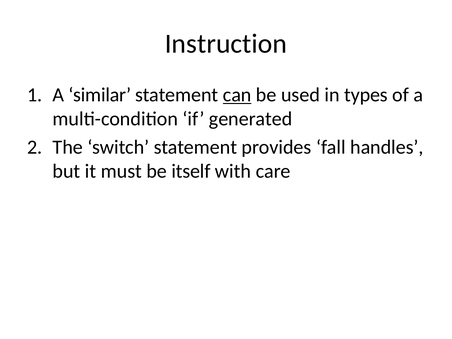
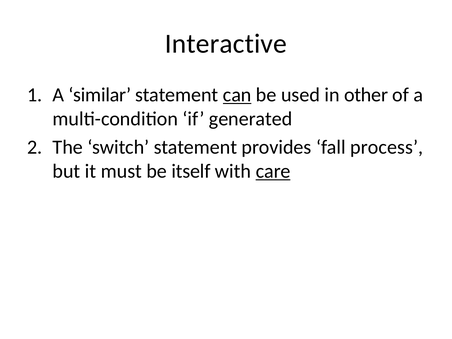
Instruction: Instruction -> Interactive
types: types -> other
handles: handles -> process
care underline: none -> present
